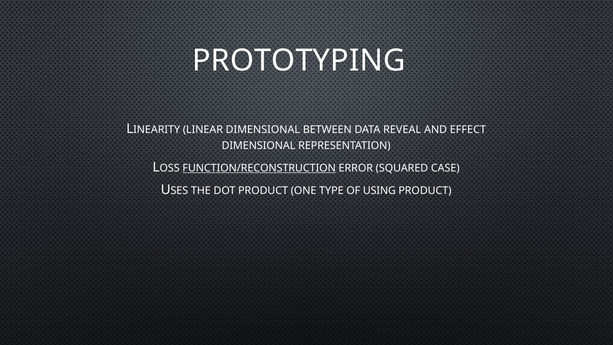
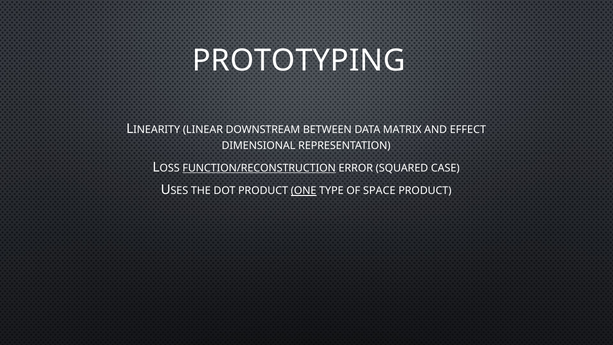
LINEAR DIMENSIONAL: DIMENSIONAL -> DOWNSTREAM
REVEAL: REVEAL -> MATRIX
ONE underline: none -> present
USING: USING -> SPACE
